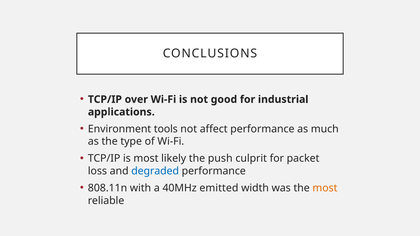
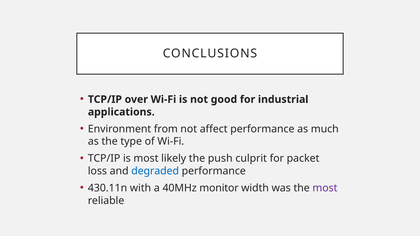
tools: tools -> from
808.11n: 808.11n -> 430.11n
emitted: emitted -> monitor
most at (325, 188) colour: orange -> purple
